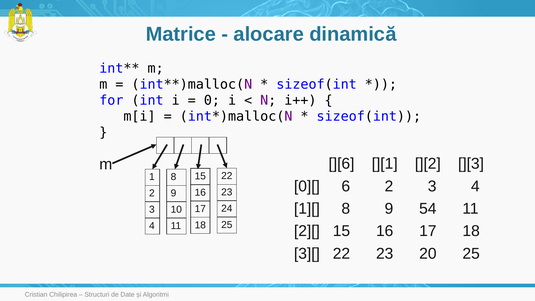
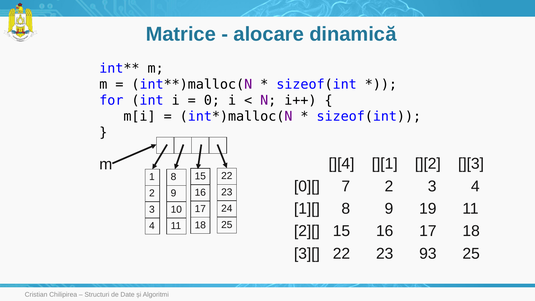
][6: ][6 -> ][4
6: 6 -> 7
54: 54 -> 19
20: 20 -> 93
